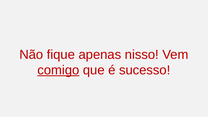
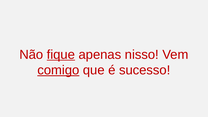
fique underline: none -> present
